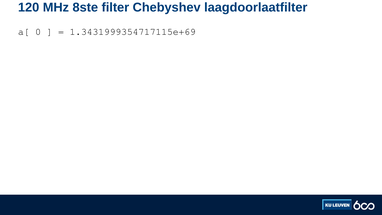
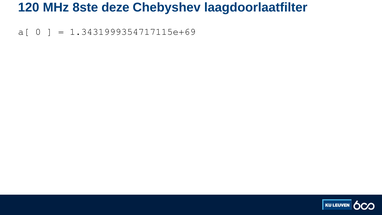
filter: filter -> deze
